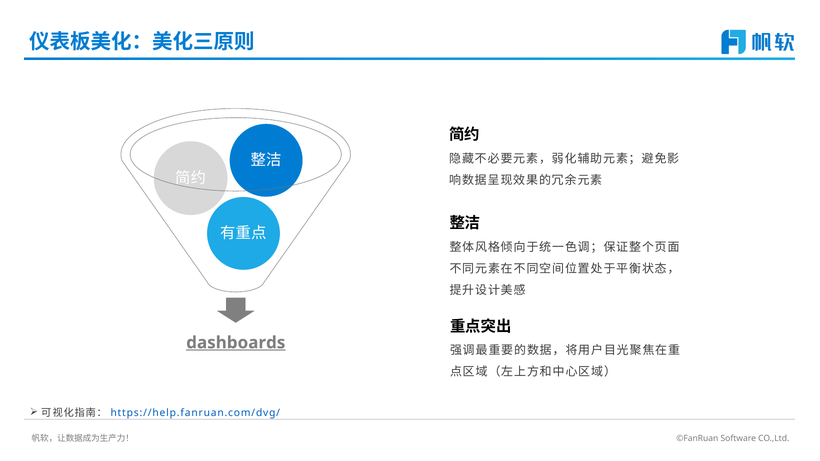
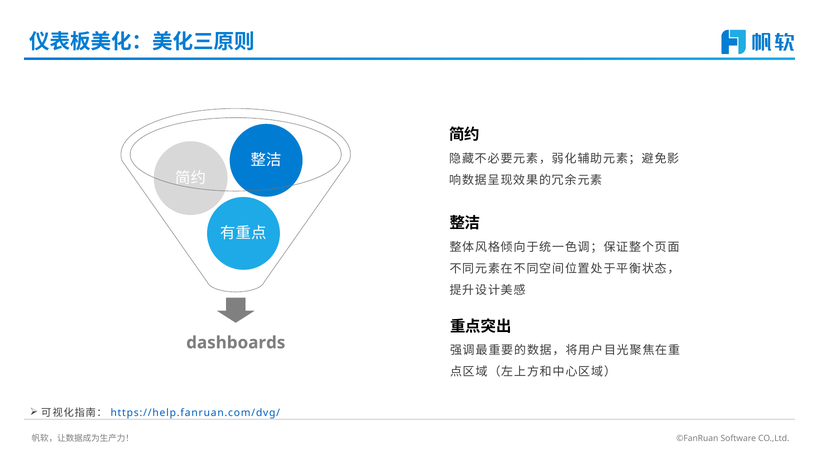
dashboards underline: present -> none
